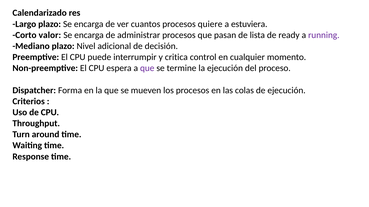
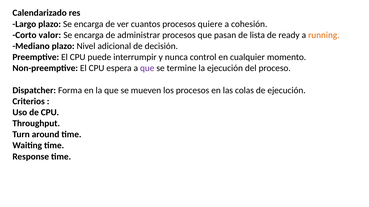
estuviera: estuviera -> cohesión
running colour: purple -> orange
critica: critica -> nunca
